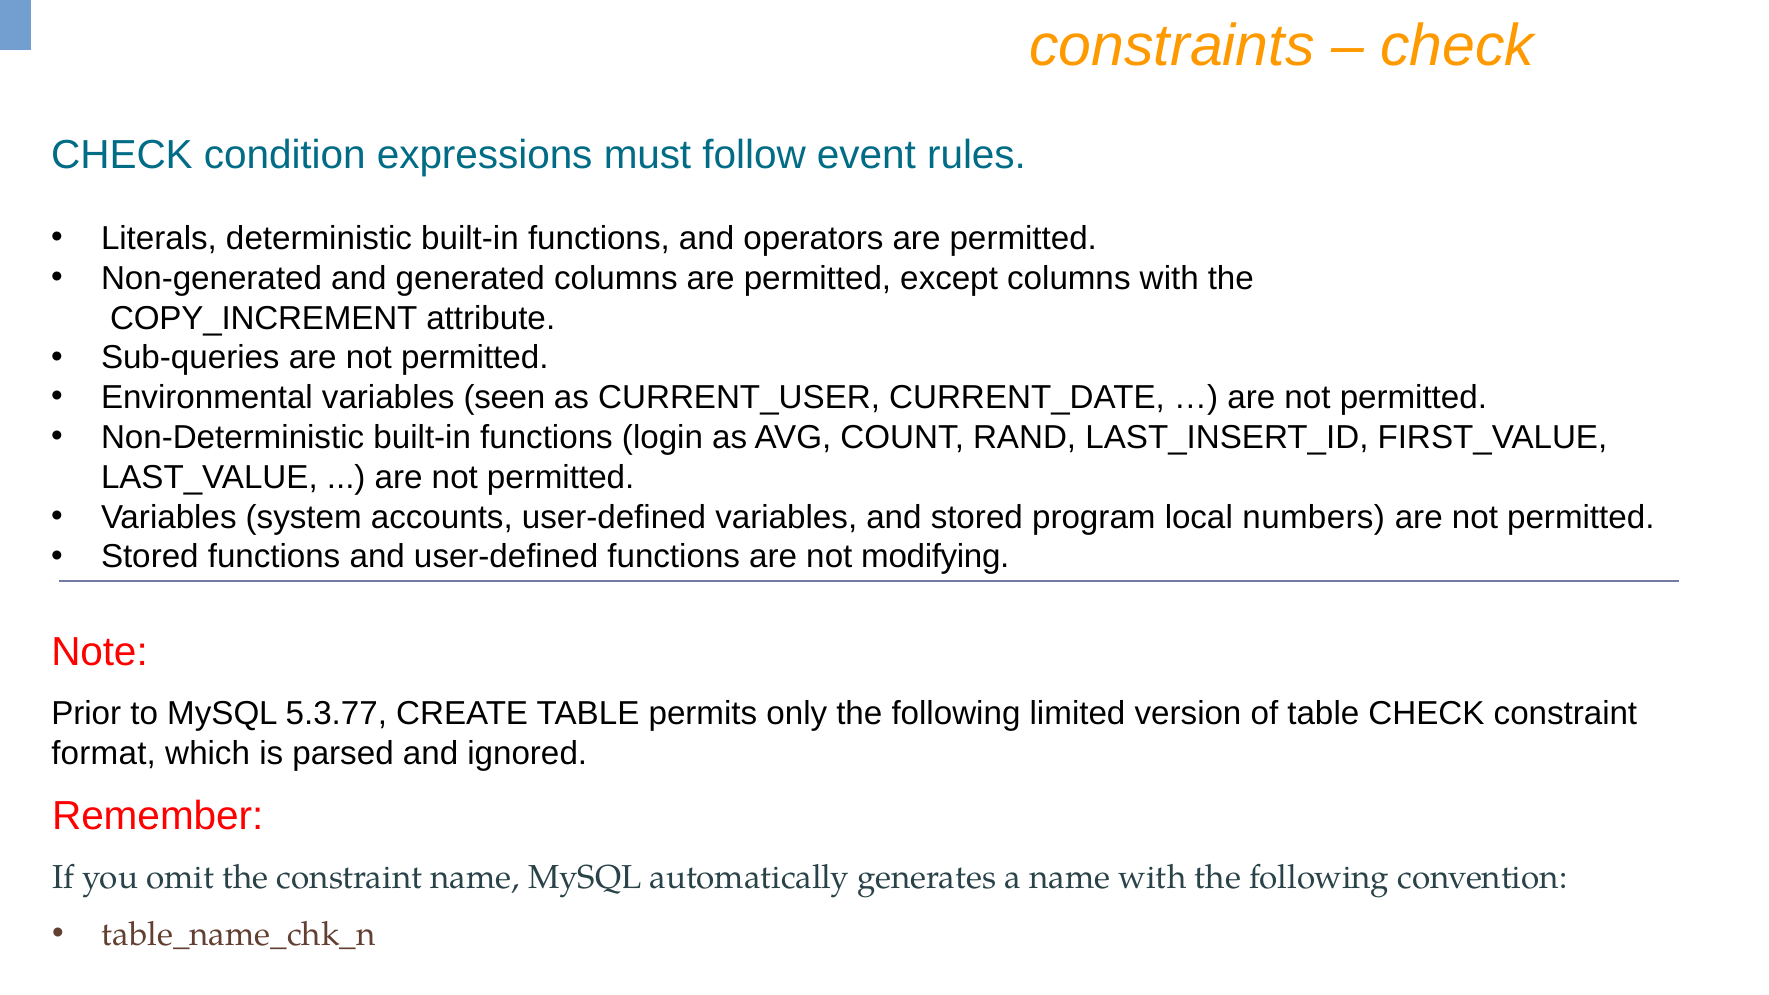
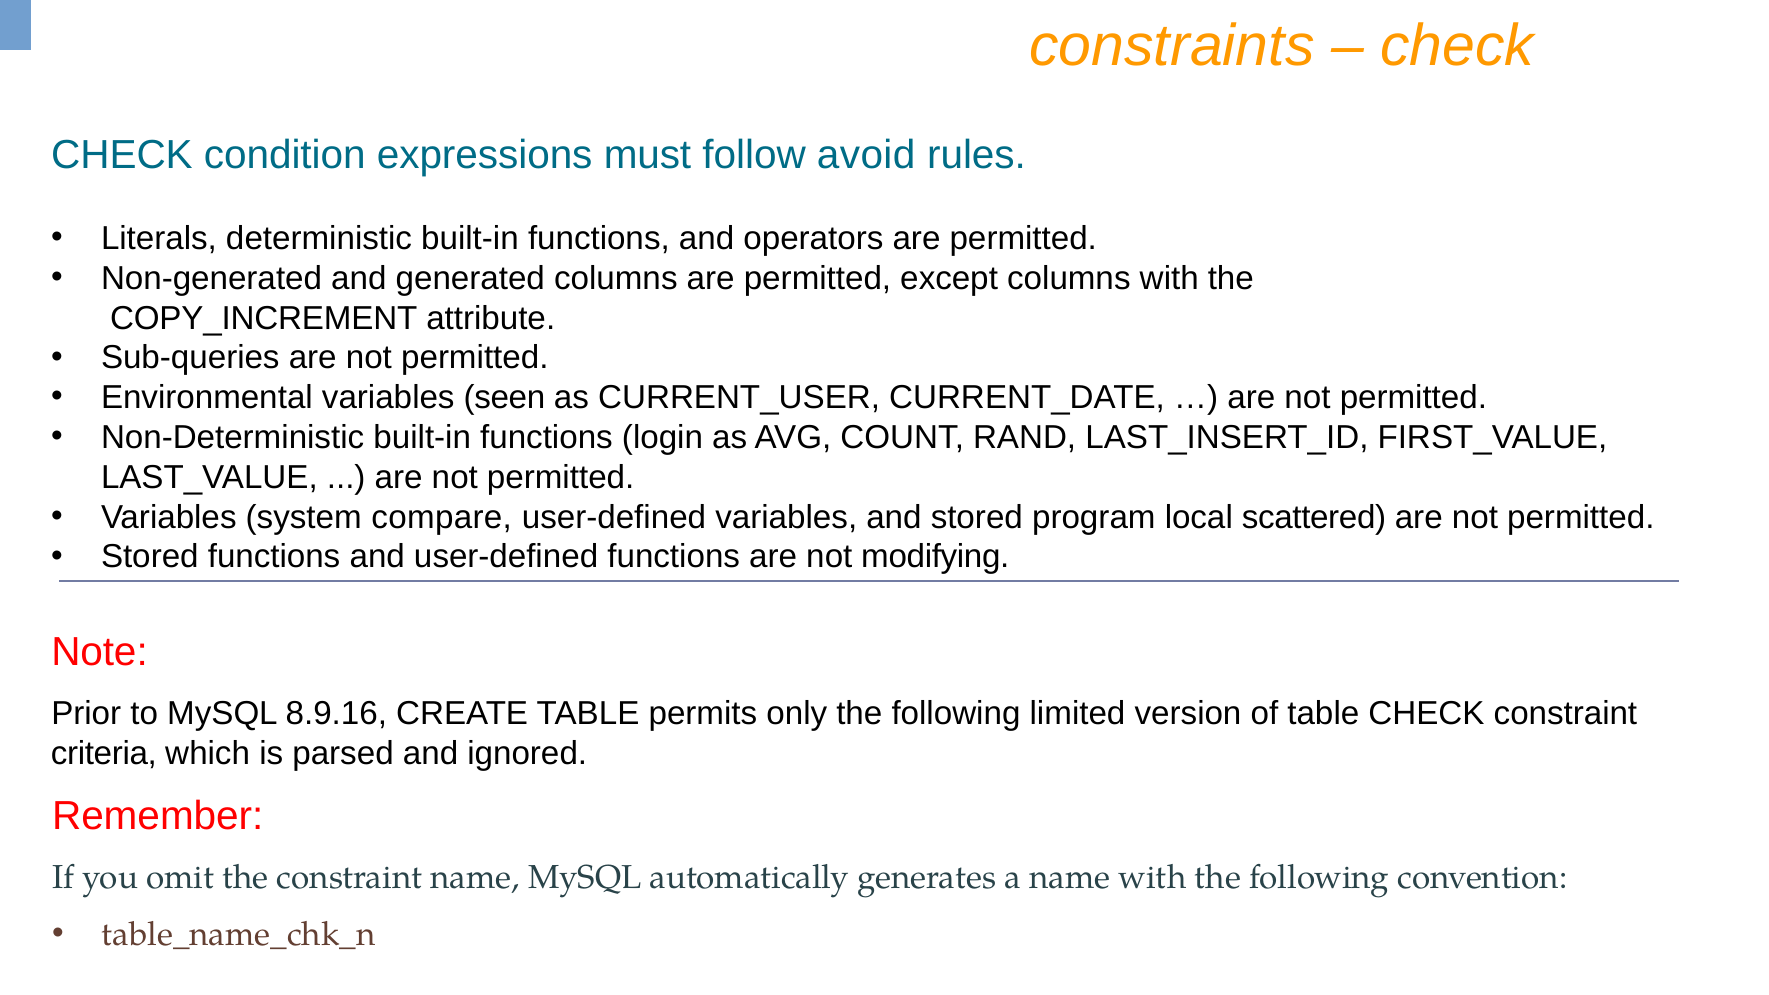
event: event -> avoid
accounts: accounts -> compare
numbers: numbers -> scattered
5.3.77: 5.3.77 -> 8.9.16
format: format -> criteria
